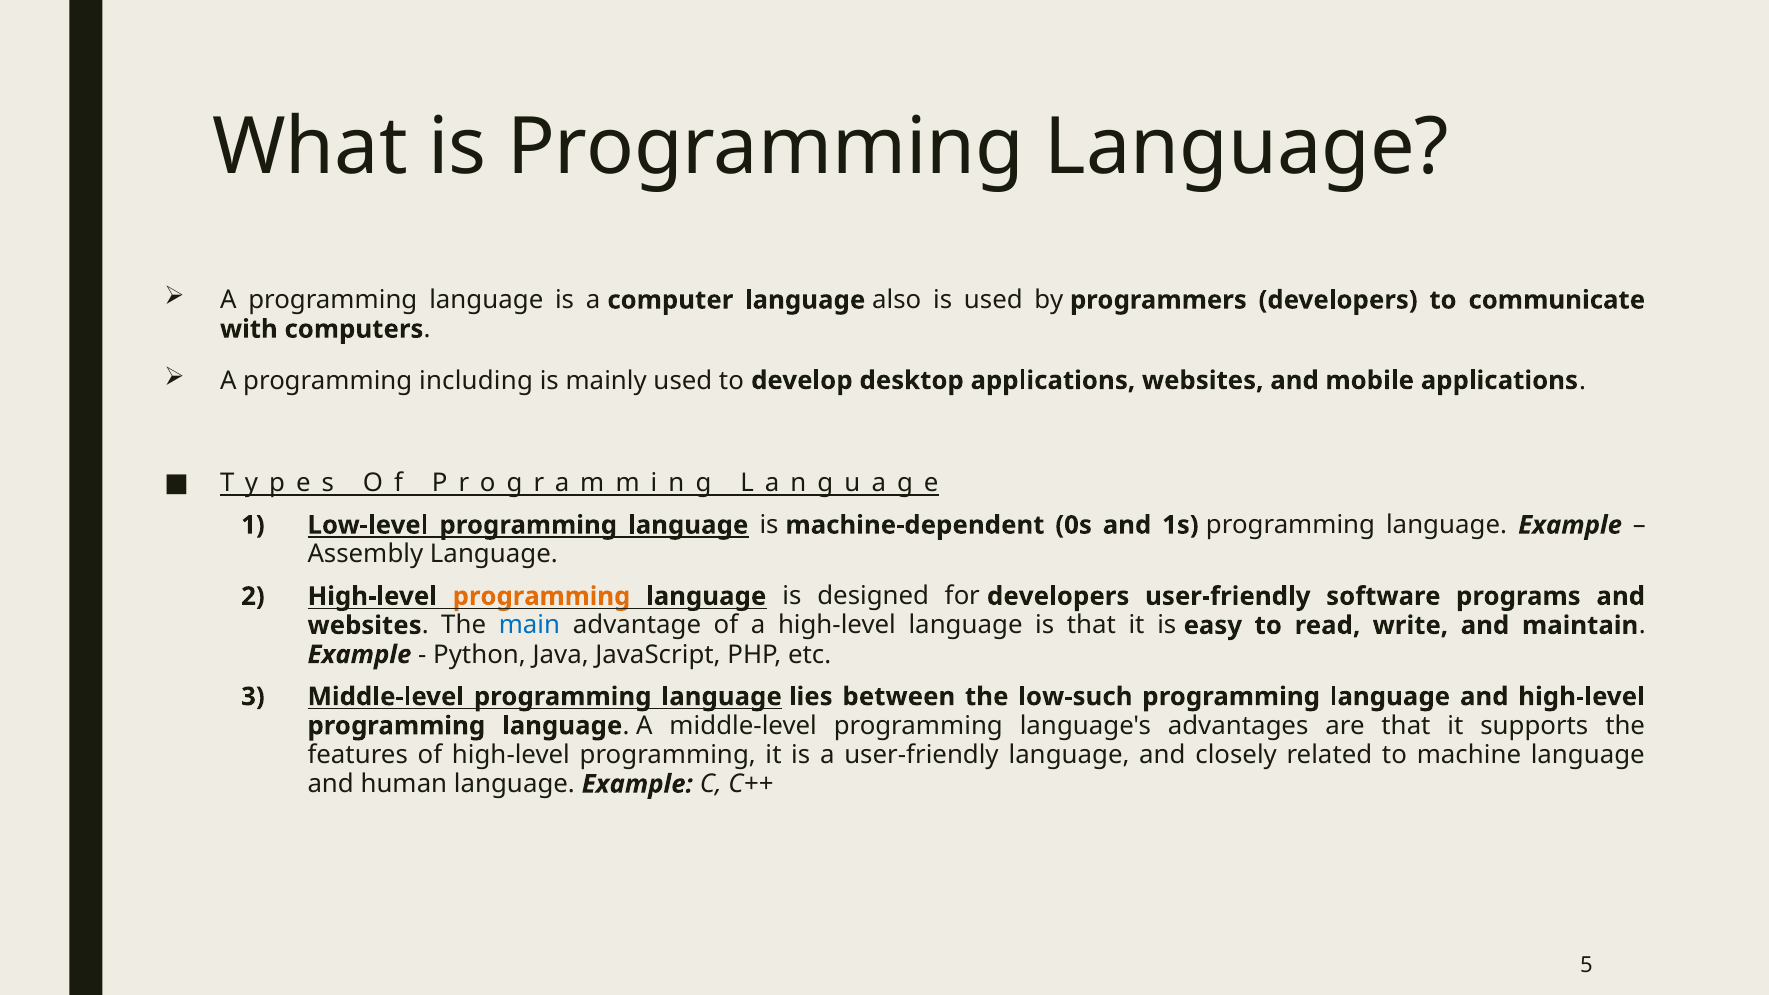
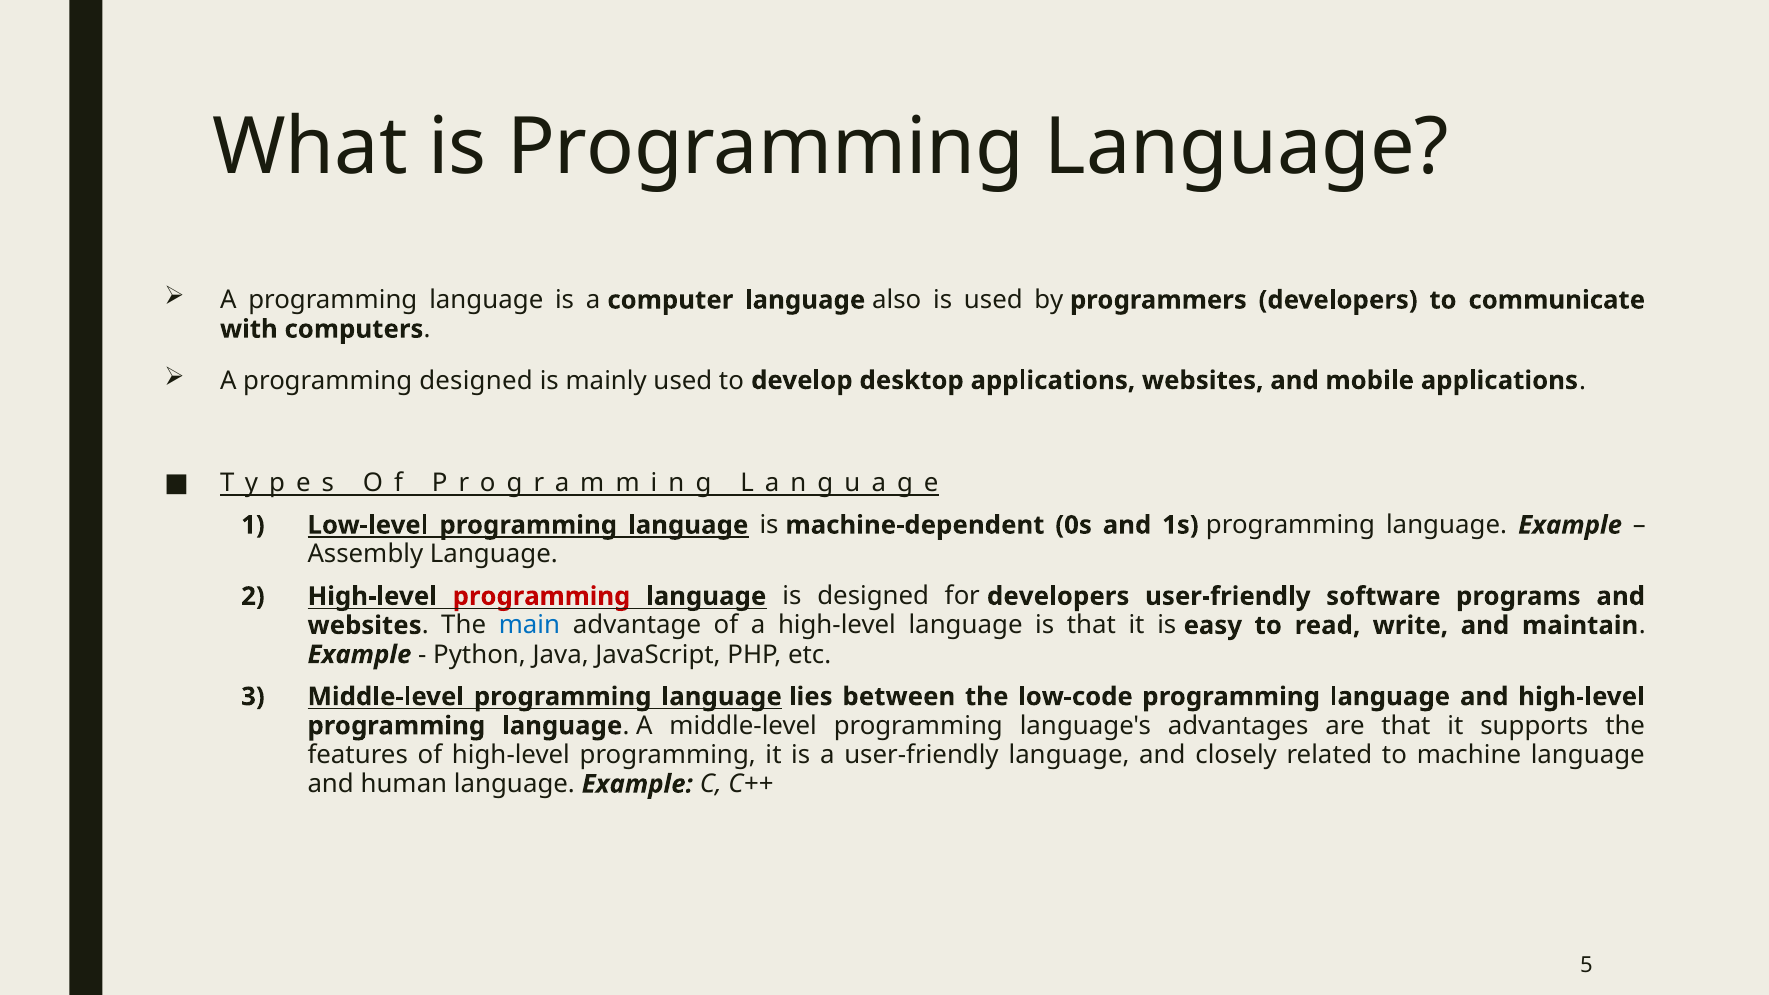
programming including: including -> designed
programming at (542, 596) colour: orange -> red
low-such: low-such -> low-code
